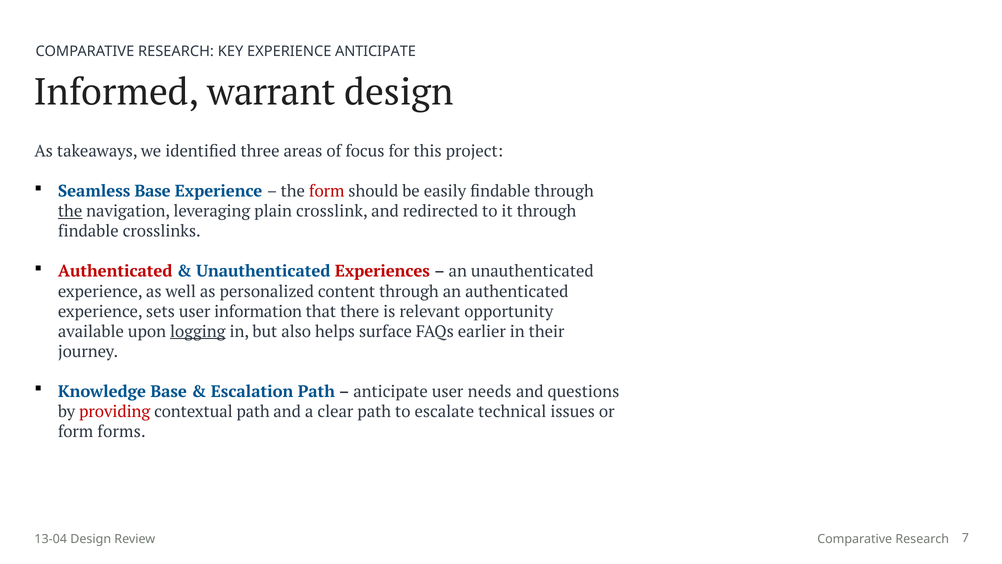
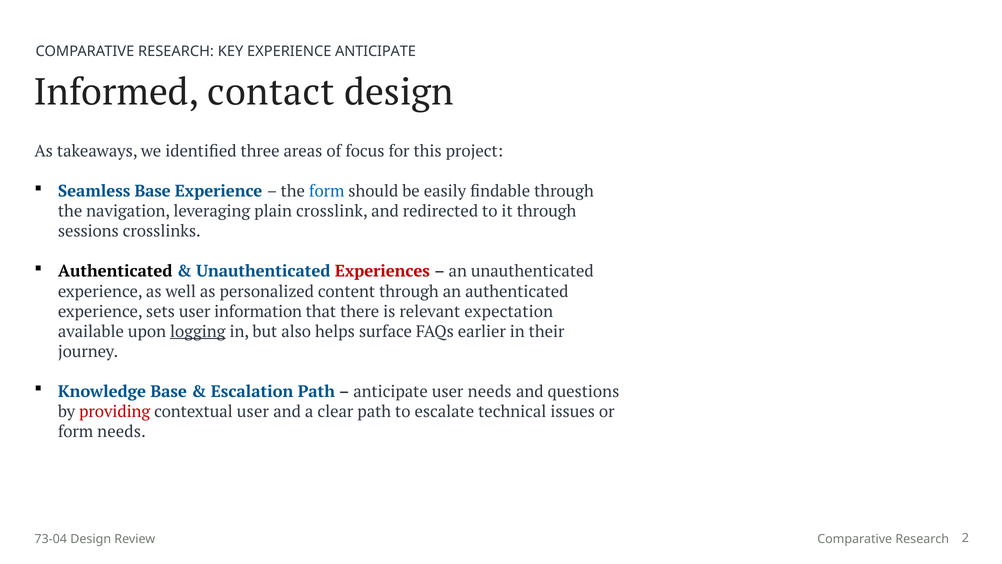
warrant: warrant -> contact
form at (327, 191) colour: red -> blue
the at (70, 211) underline: present -> none
findable at (88, 231): findable -> sessions
Authenticated at (115, 271) colour: red -> black
opportunity: opportunity -> expectation
contextual path: path -> user
form forms: forms -> needs
13-04: 13-04 -> 73-04
7: 7 -> 2
